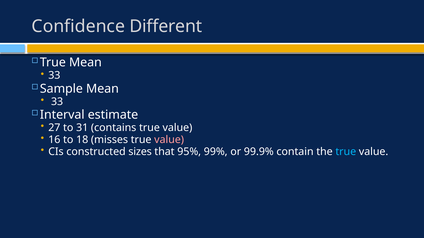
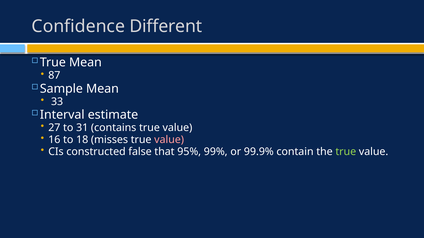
33 at (54, 76): 33 -> 87
sizes: sizes -> false
true at (346, 152) colour: light blue -> light green
